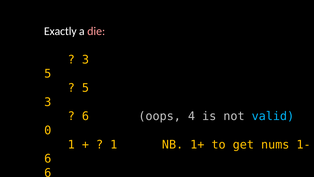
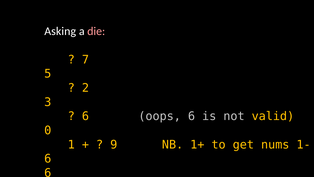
Exactly: Exactly -> Asking
3 at (85, 60): 3 -> 7
5 at (85, 88): 5 -> 2
oops 4: 4 -> 6
valid colour: light blue -> yellow
1 at (114, 144): 1 -> 9
